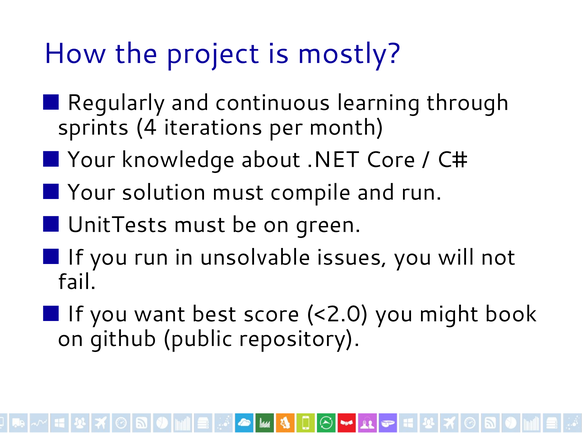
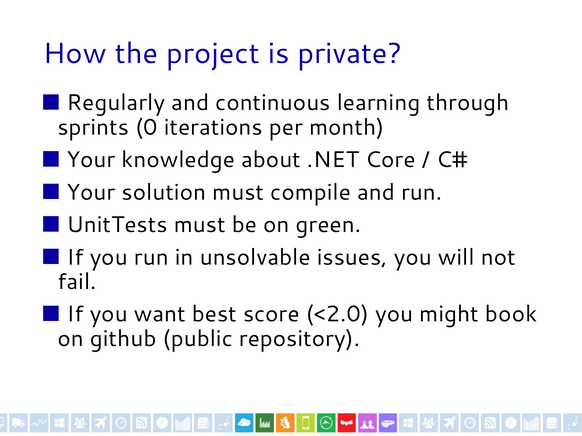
mostly: mostly -> private
4: 4 -> 0
